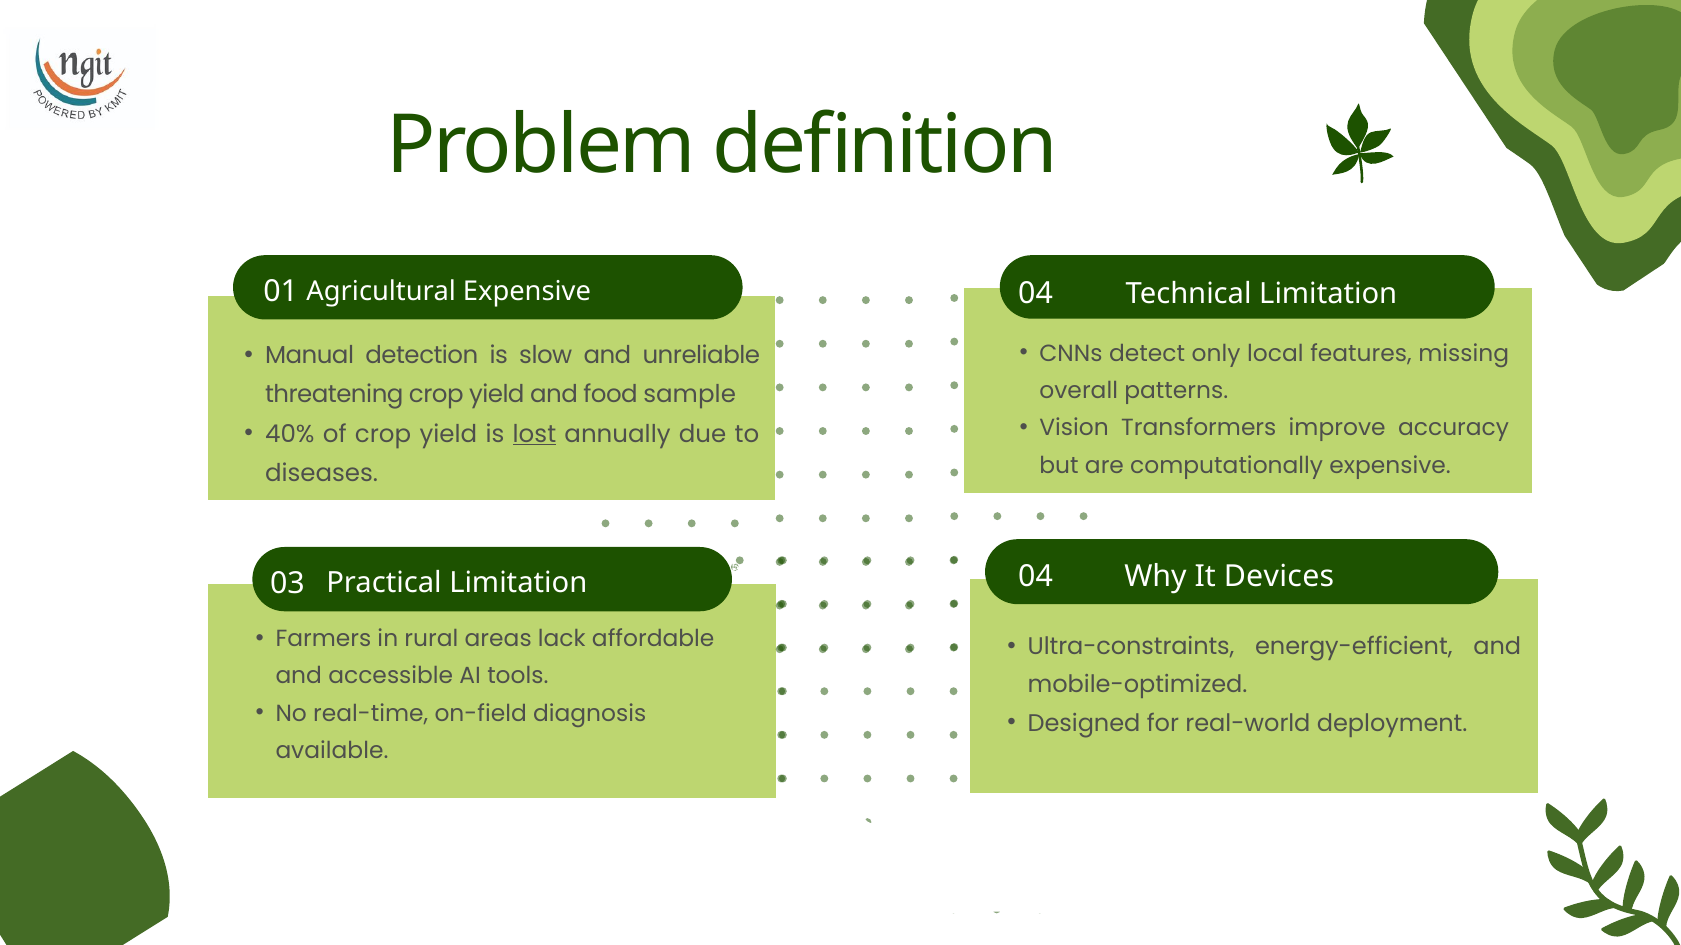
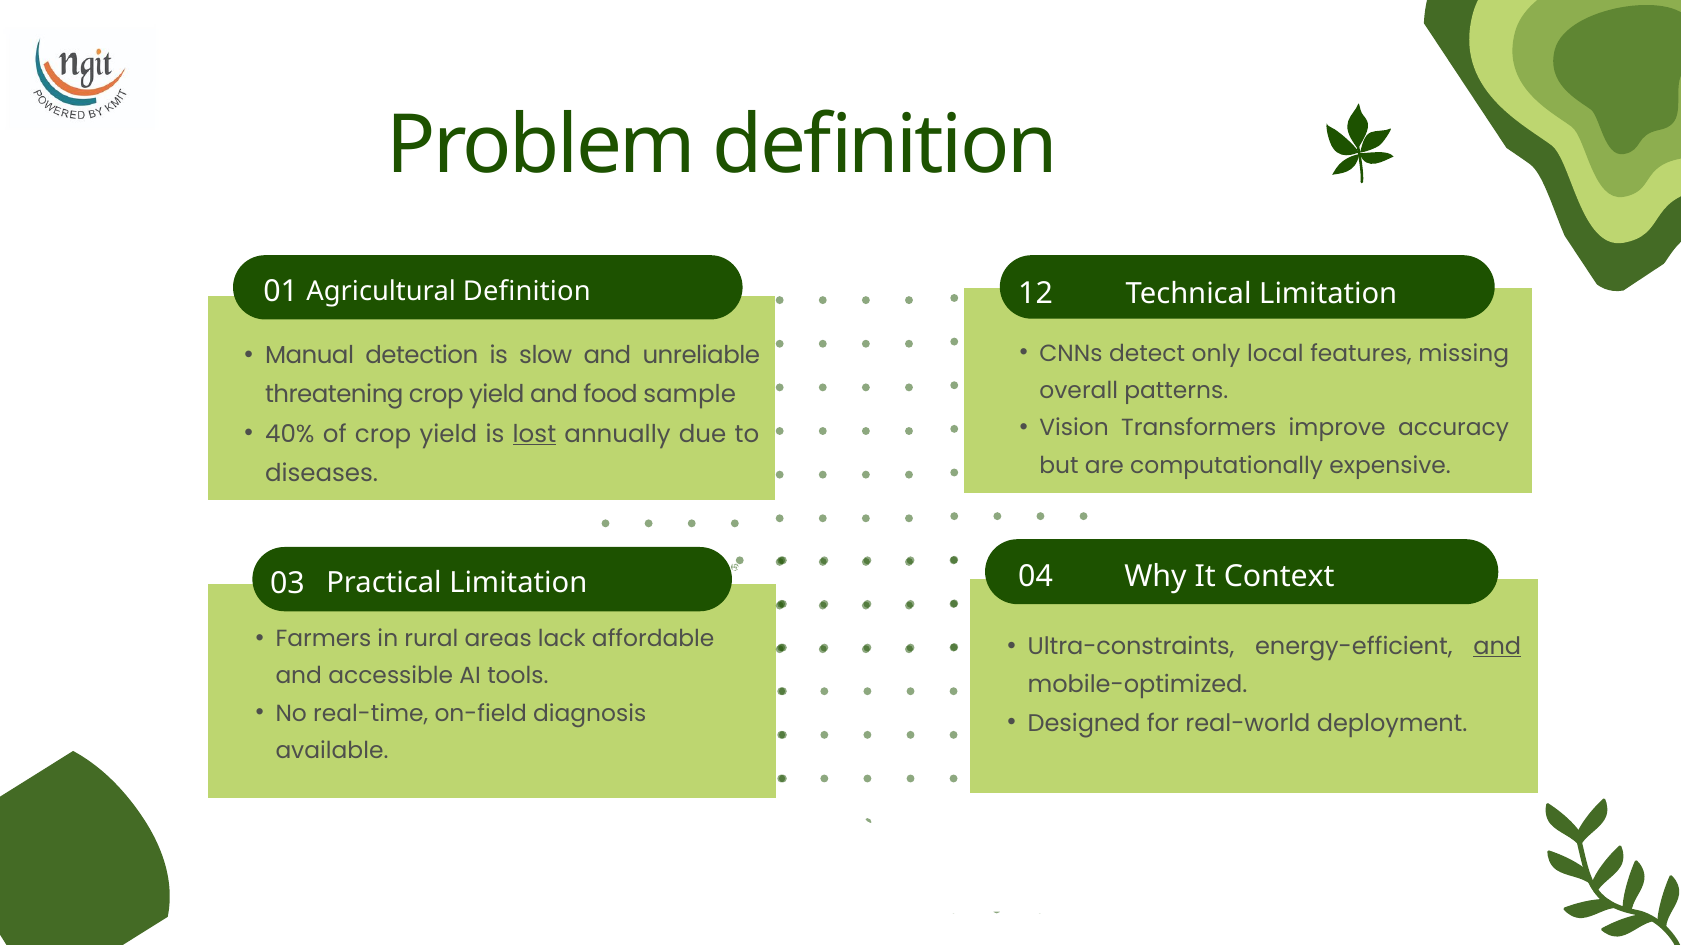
01 04: 04 -> 12
Agricultural Expensive: Expensive -> Definition
Devices: Devices -> Context
and at (1497, 647) underline: none -> present
